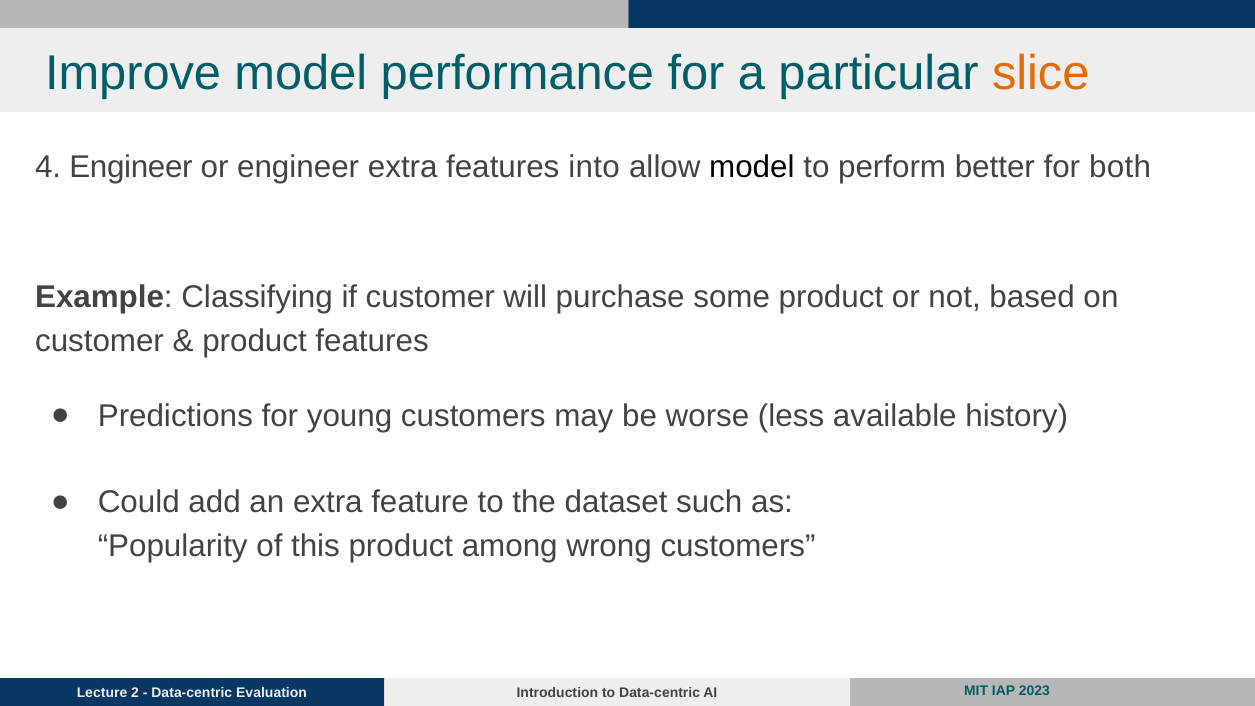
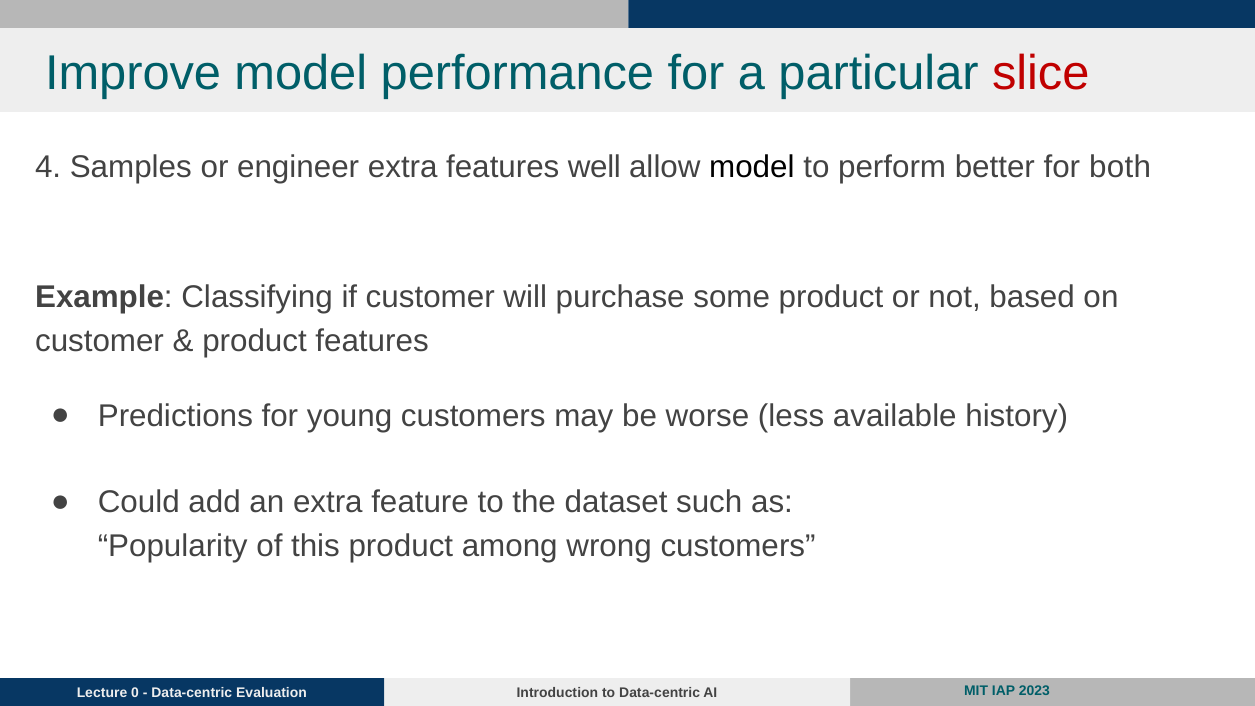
slice colour: orange -> red
4 Engineer: Engineer -> Samples
into: into -> well
2: 2 -> 0
